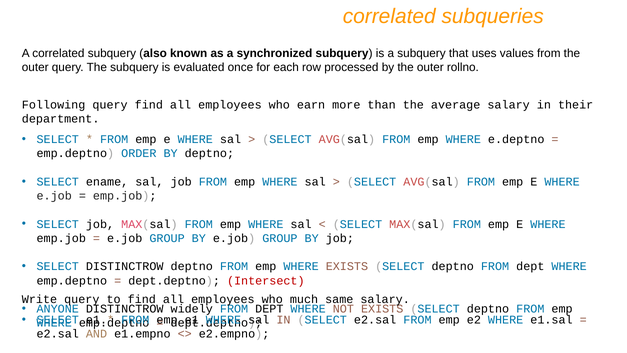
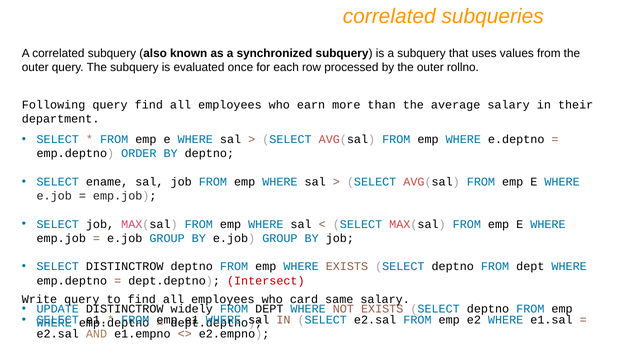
much: much -> card
ANYONE: ANYONE -> UPDATE
